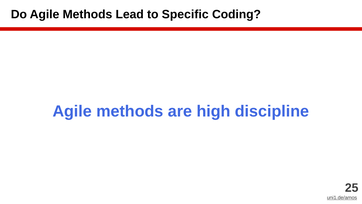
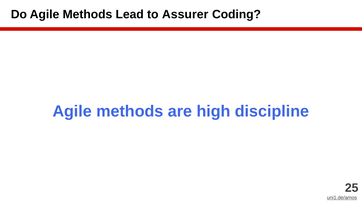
Specific: Specific -> Assurer
